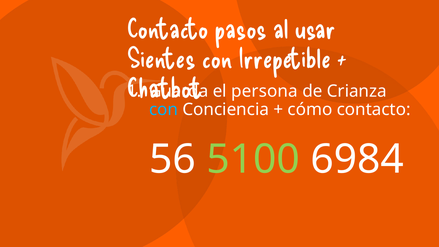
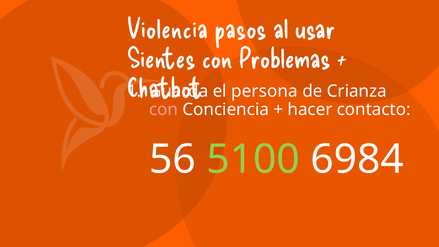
Contacto at (168, 29): Contacto -> Violencia
Irrepetible: Irrepetible -> Problemas
con at (164, 110) colour: light blue -> pink
cómo: cómo -> hacer
